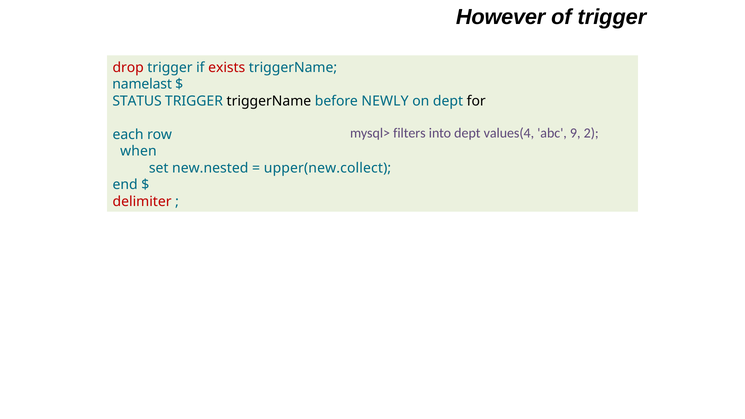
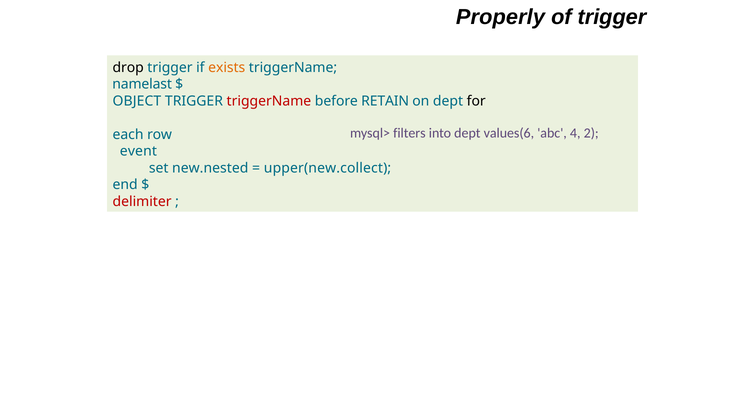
However: However -> Properly
drop colour: red -> black
exists colour: red -> orange
STATUS: STATUS -> OBJECT
triggerName at (269, 101) colour: black -> red
NEWLY: NEWLY -> RETAIN
values(4: values(4 -> values(6
9: 9 -> 4
when: when -> event
